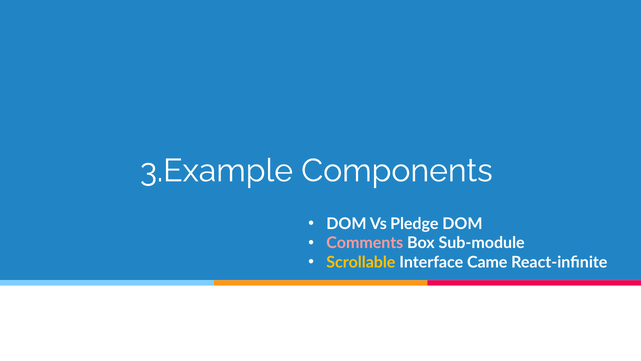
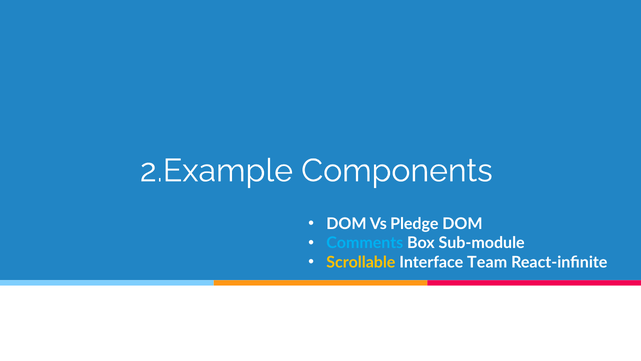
3.Example: 3.Example -> 2.Example
Comments colour: pink -> light blue
Came: Came -> Team
